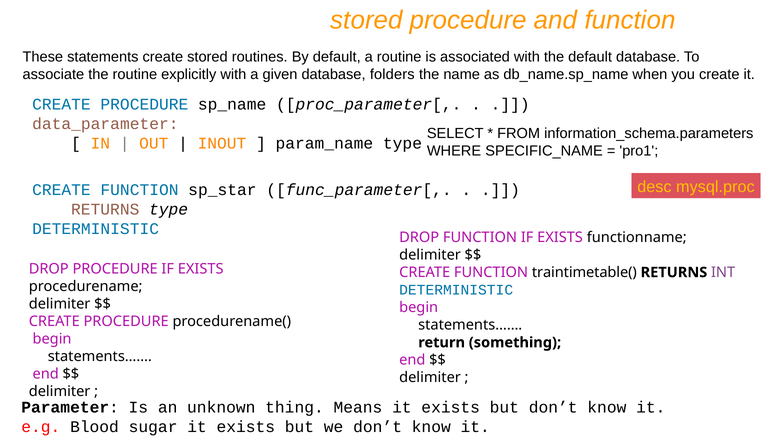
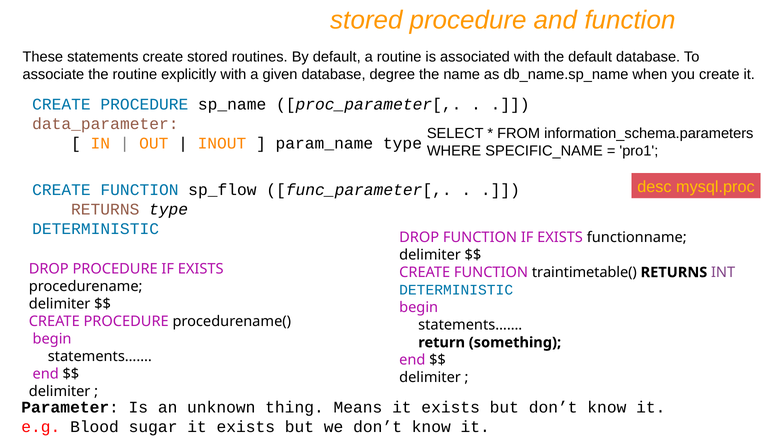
folders: folders -> degree
sp_star: sp_star -> sp_flow
